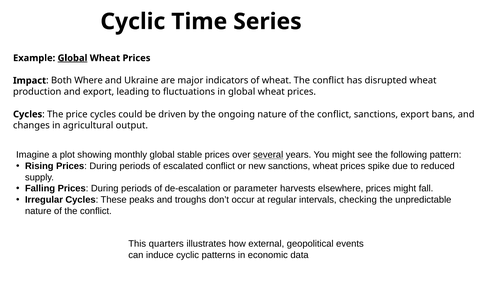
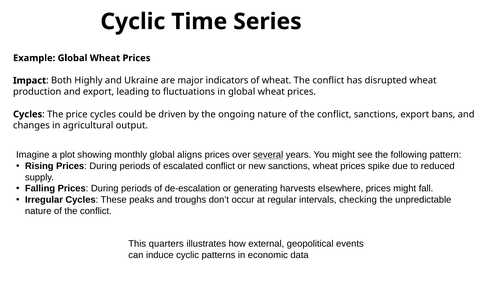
Global at (72, 58) underline: present -> none
Where: Where -> Highly
stable: stable -> aligns
parameter: parameter -> generating
